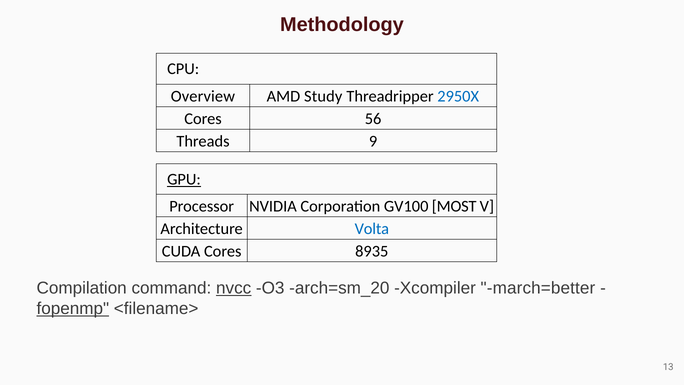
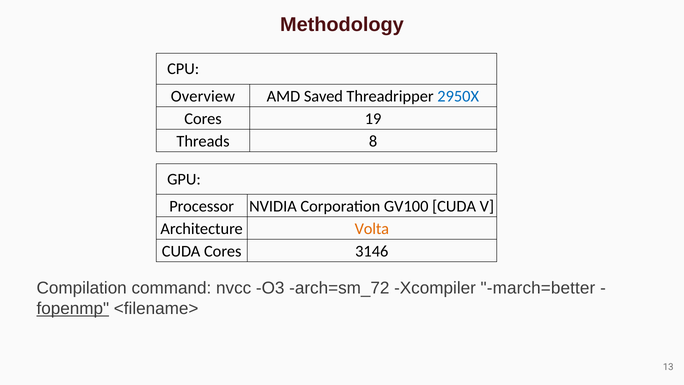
Study: Study -> Saved
56: 56 -> 19
9: 9 -> 8
GPU underline: present -> none
GV100 MOST: MOST -> CUDA
Volta colour: blue -> orange
8935: 8935 -> 3146
nvcc underline: present -> none
arch=sm_20: arch=sm_20 -> arch=sm_72
